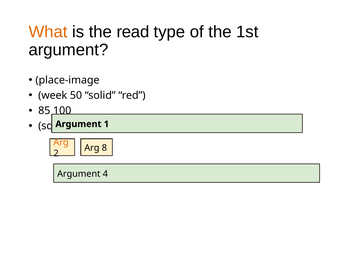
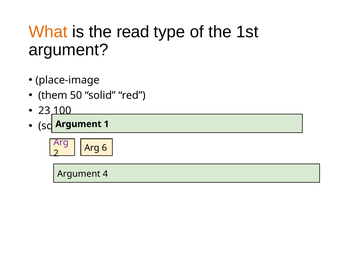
week: week -> them
85: 85 -> 23
Arg at (61, 142) colour: orange -> purple
8: 8 -> 6
